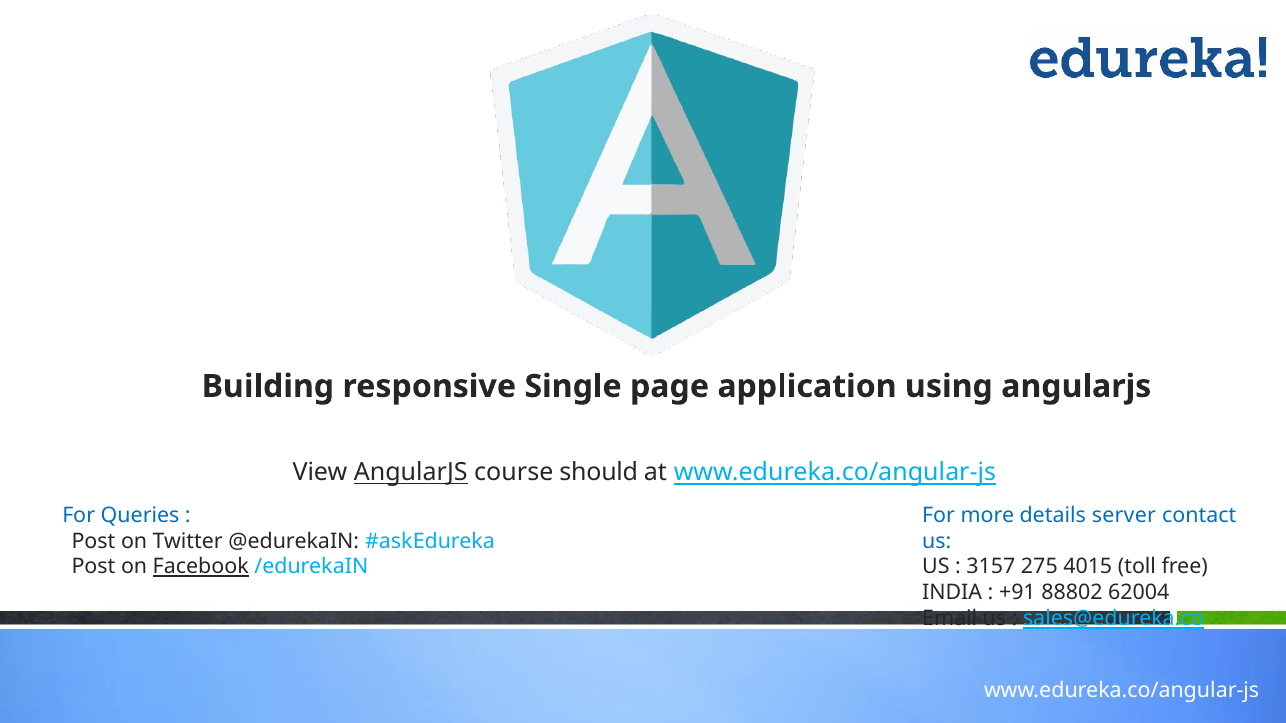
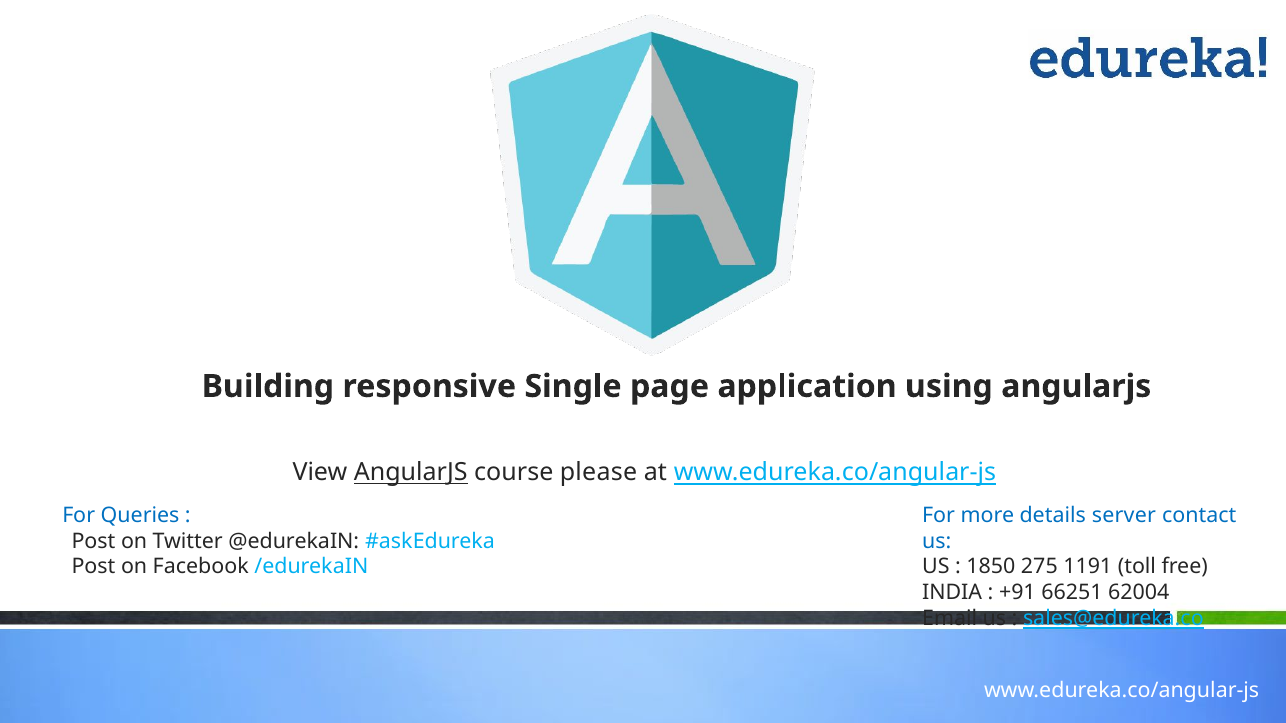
should: should -> please
Facebook underline: present -> none
3157: 3157 -> 1850
4015: 4015 -> 1191
88802: 88802 -> 66251
